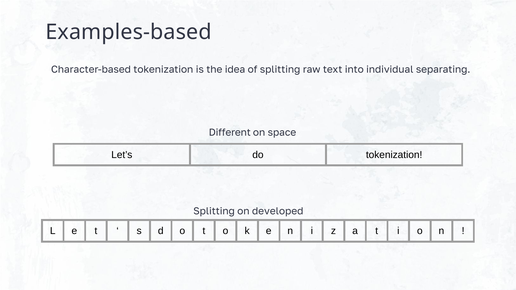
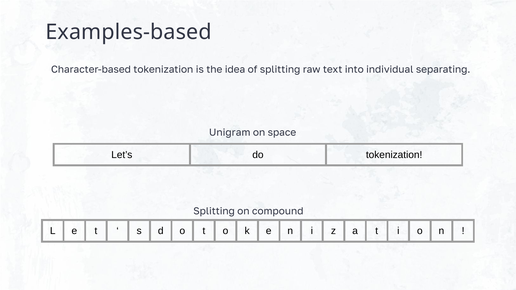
Different: Different -> Unigram
developed: developed -> compound
